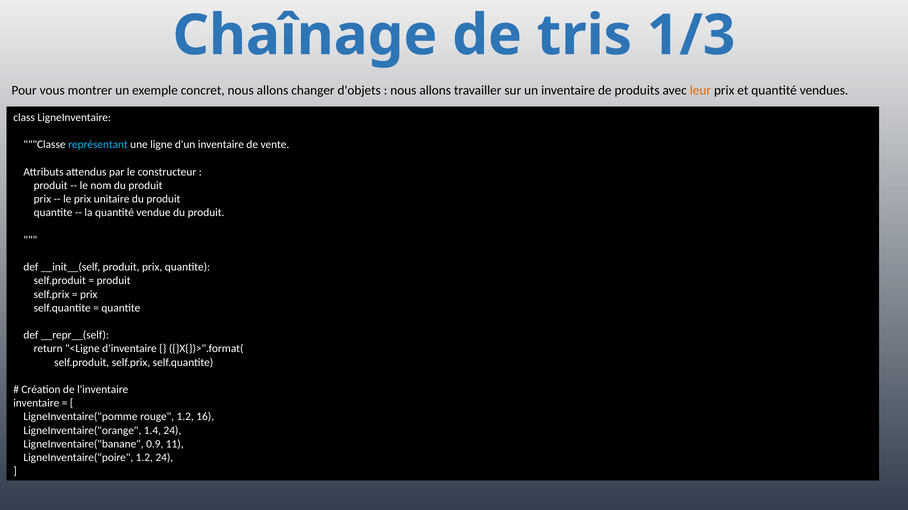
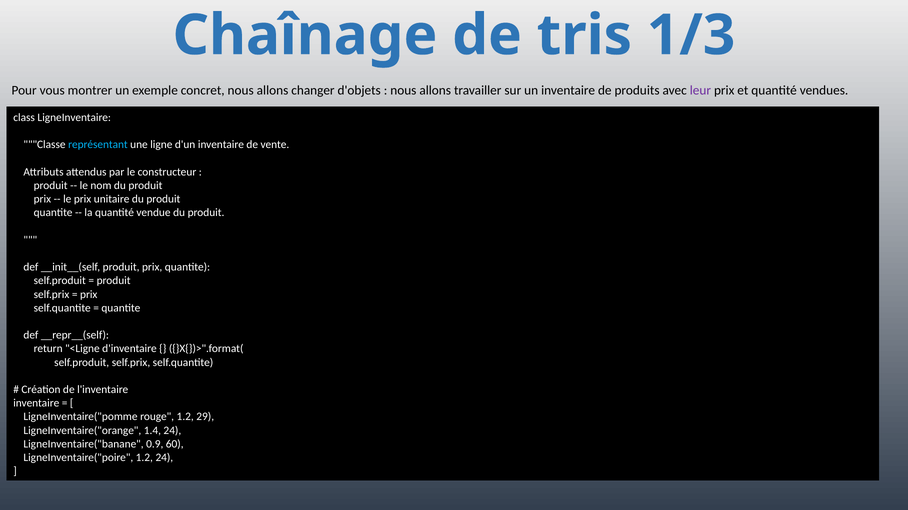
leur colour: orange -> purple
16: 16 -> 29
11: 11 -> 60
